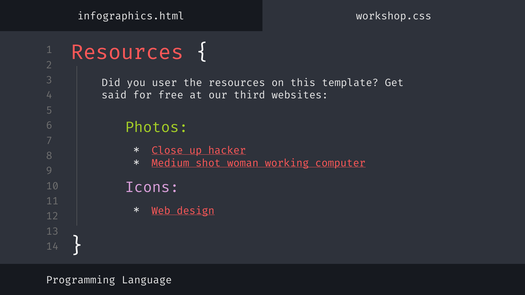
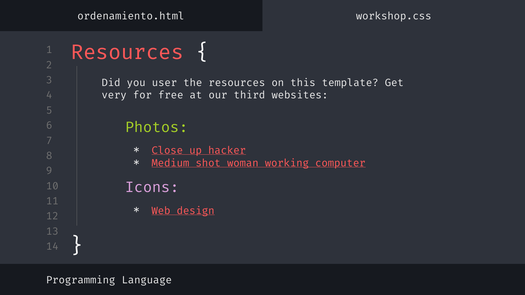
infographics.html: infographics.html -> ordenamiento.html
said: said -> very
